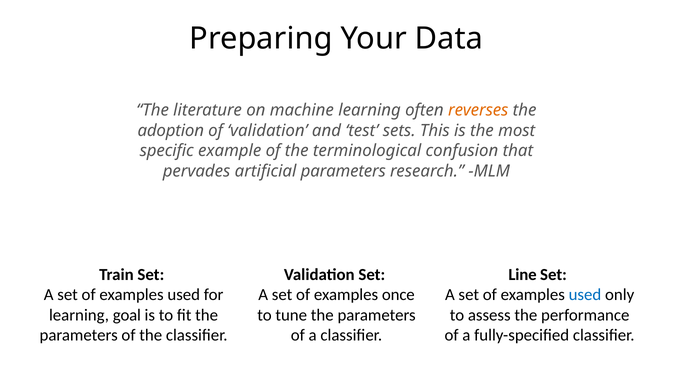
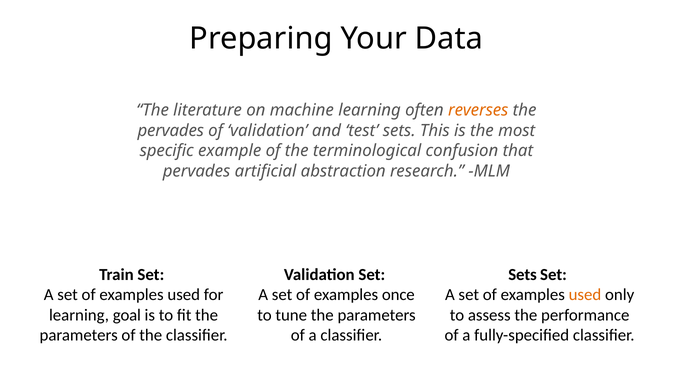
adoption at (171, 130): adoption -> pervades
artificial parameters: parameters -> abstraction
Line at (523, 274): Line -> Sets
used at (585, 294) colour: blue -> orange
